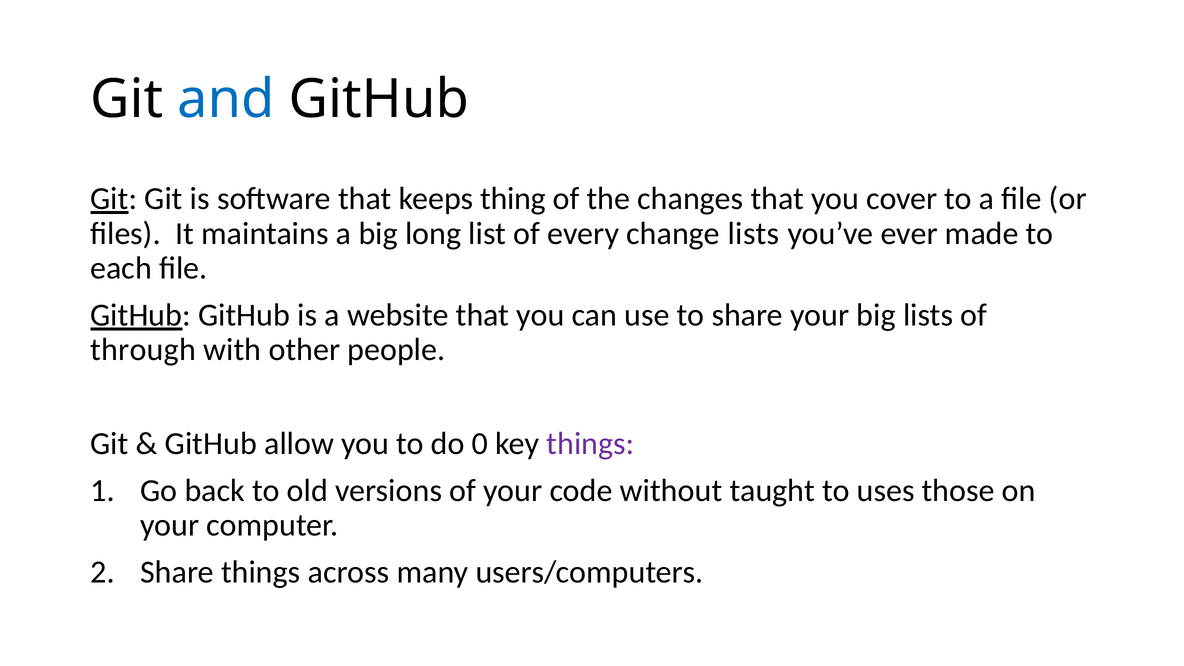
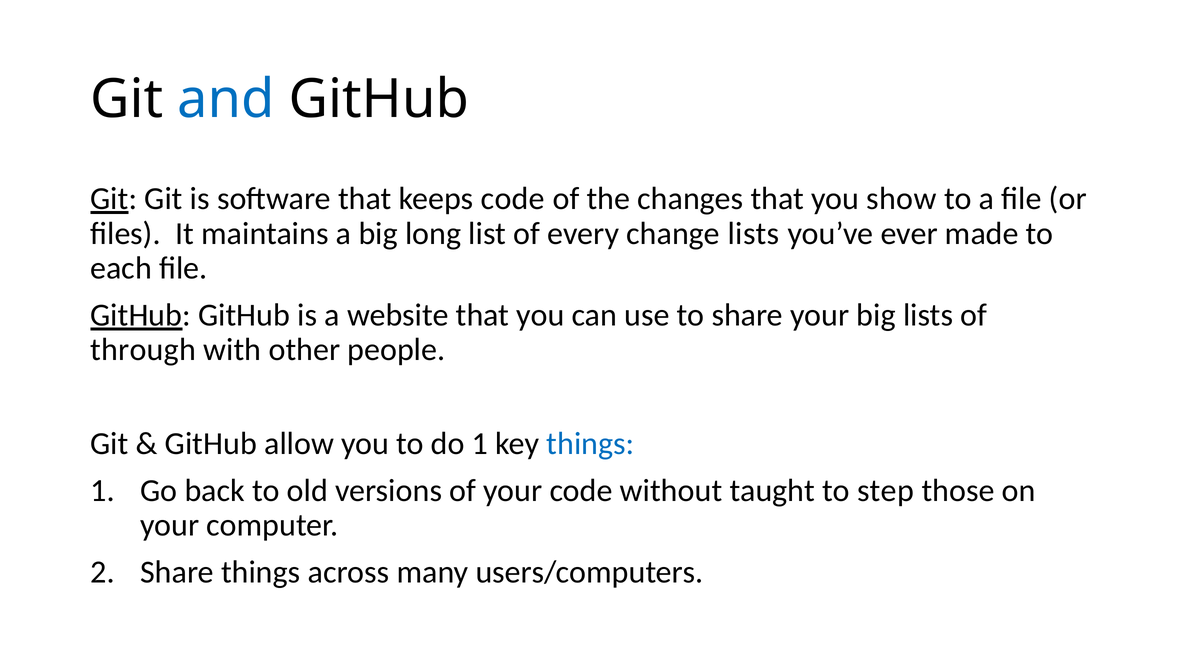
keeps thing: thing -> code
cover: cover -> show
do 0: 0 -> 1
things at (590, 444) colour: purple -> blue
uses: uses -> step
